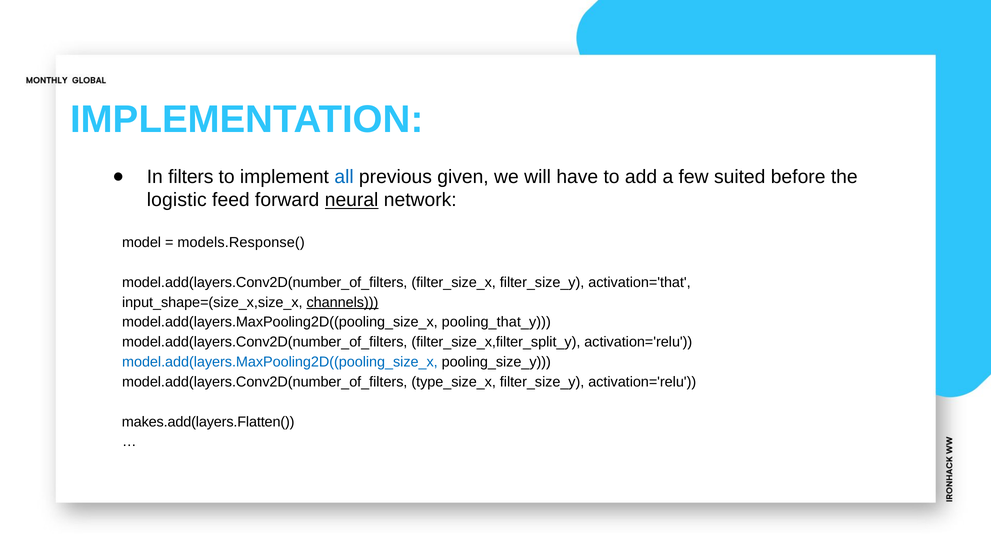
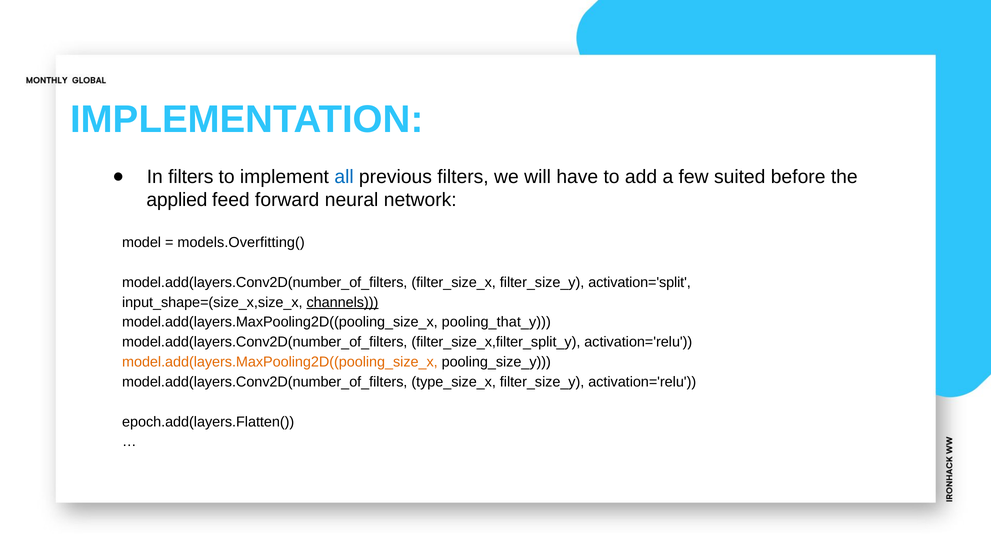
previous given: given -> filters
logistic: logistic -> applied
neural underline: present -> none
models.Response(: models.Response( -> models.Overfitting(
activation='that: activation='that -> activation='split
model.add(layers.MaxPooling2D((pooling_size_x at (280, 362) colour: blue -> orange
makes.add(layers.Flatten(: makes.add(layers.Flatten( -> epoch.add(layers.Flatten(
